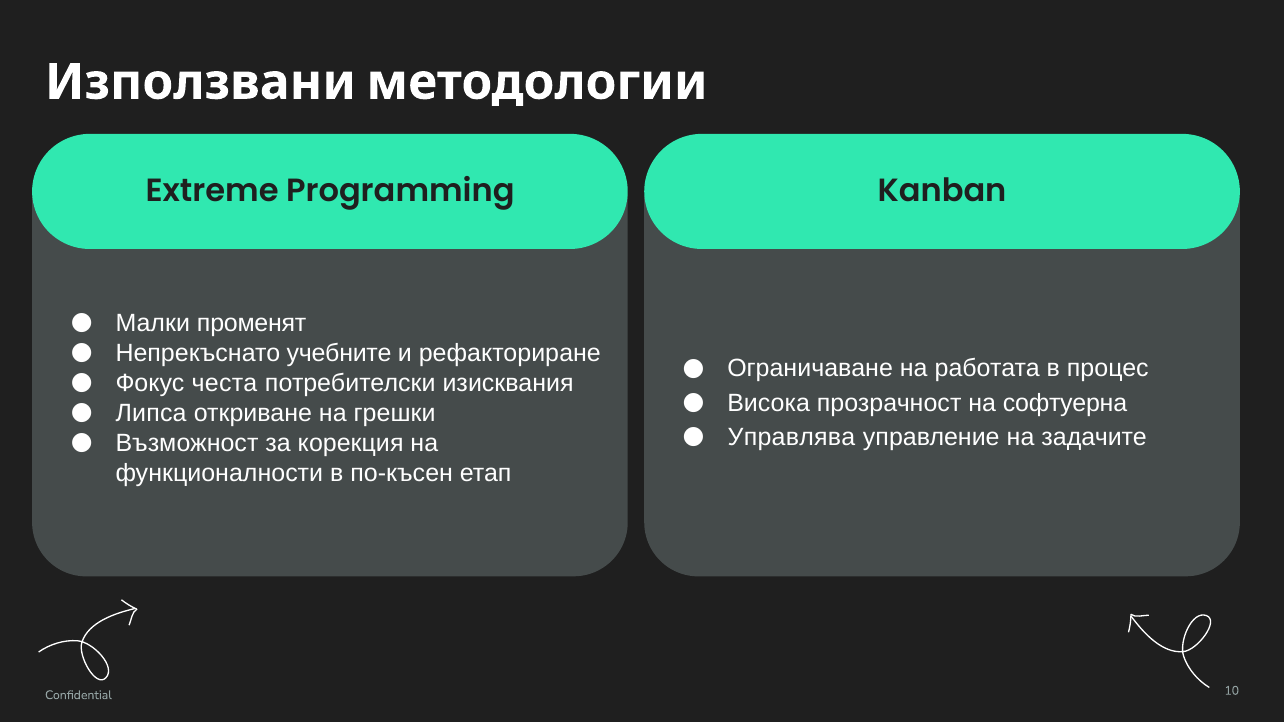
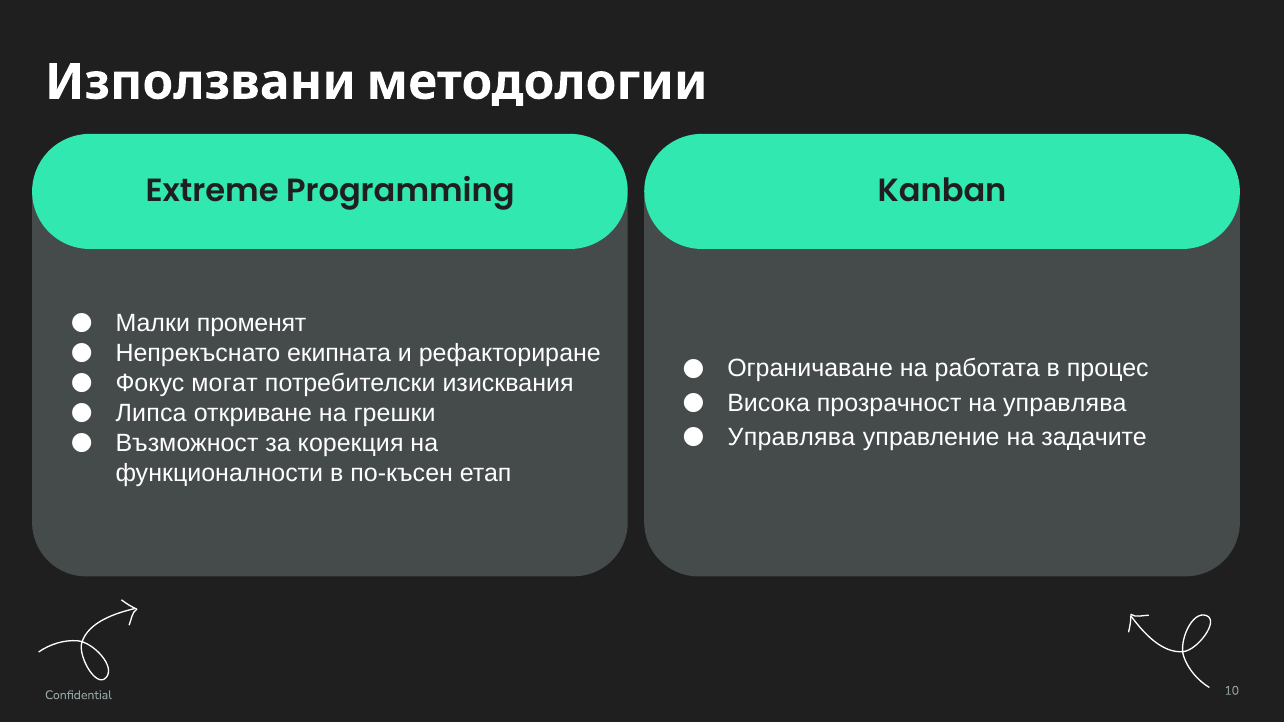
учебните: учебните -> екипната
честа: честа -> могат
на софтуерна: софтуерна -> управлява
